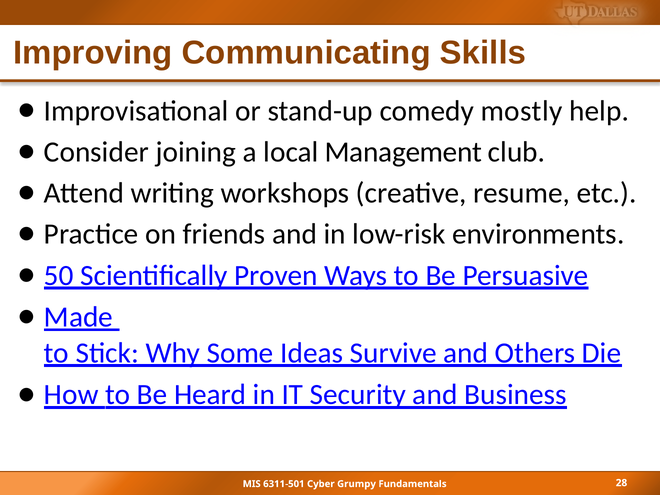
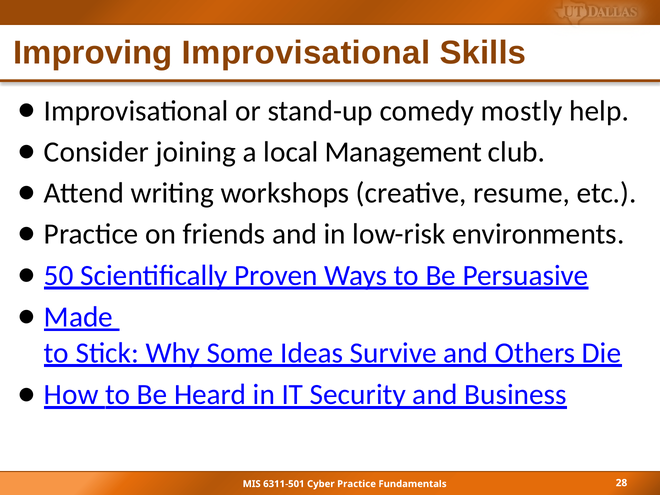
Improving Communicating: Communicating -> Improvisational
Grumpy at (357, 484): Grumpy -> Practice
